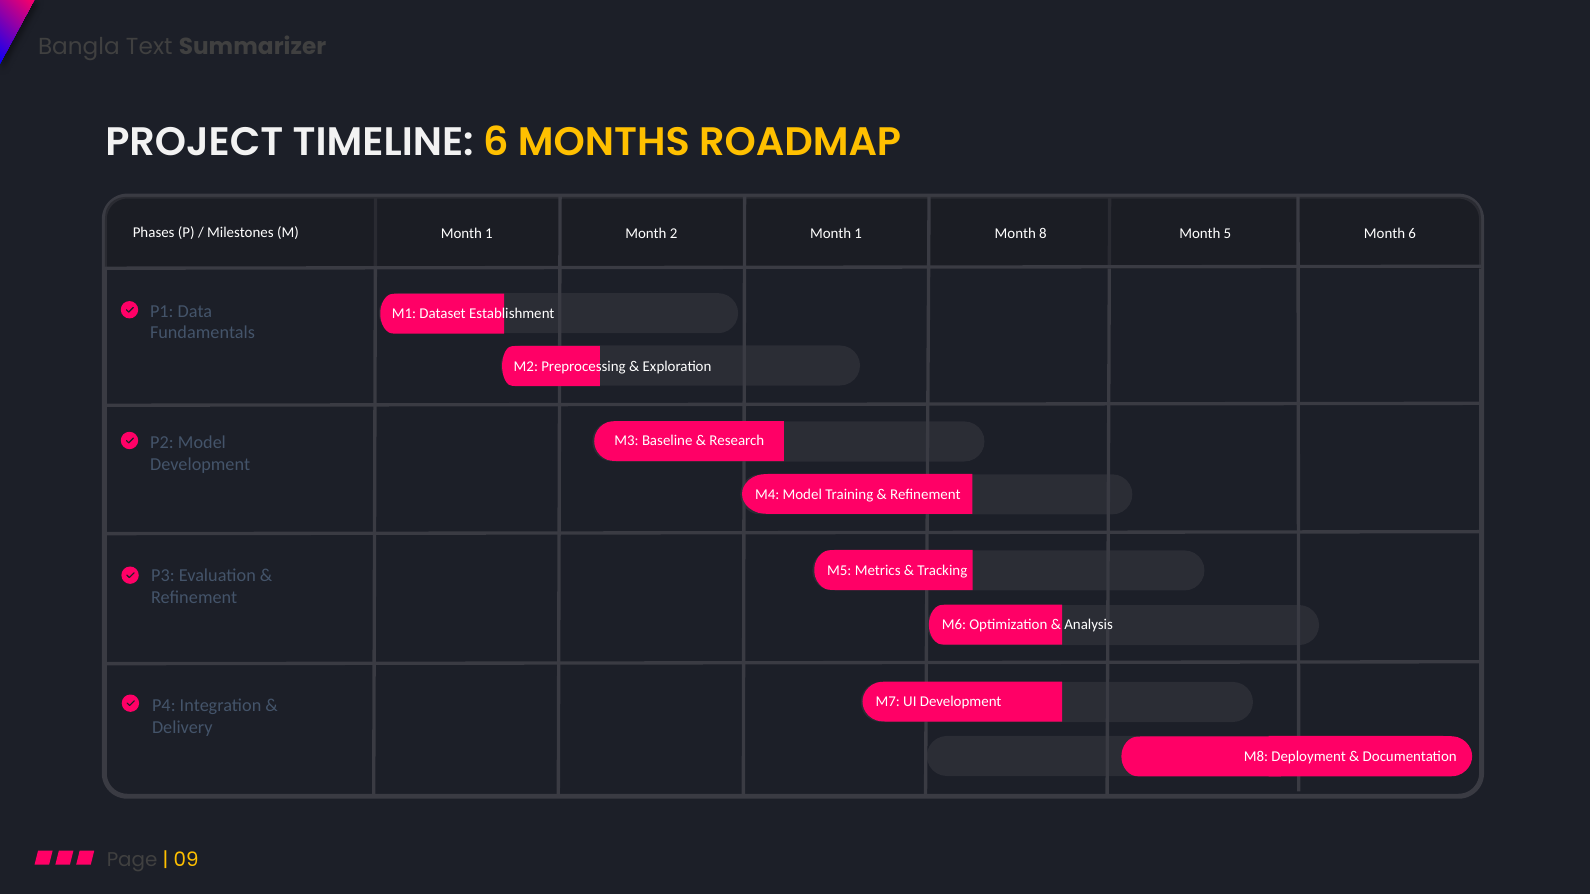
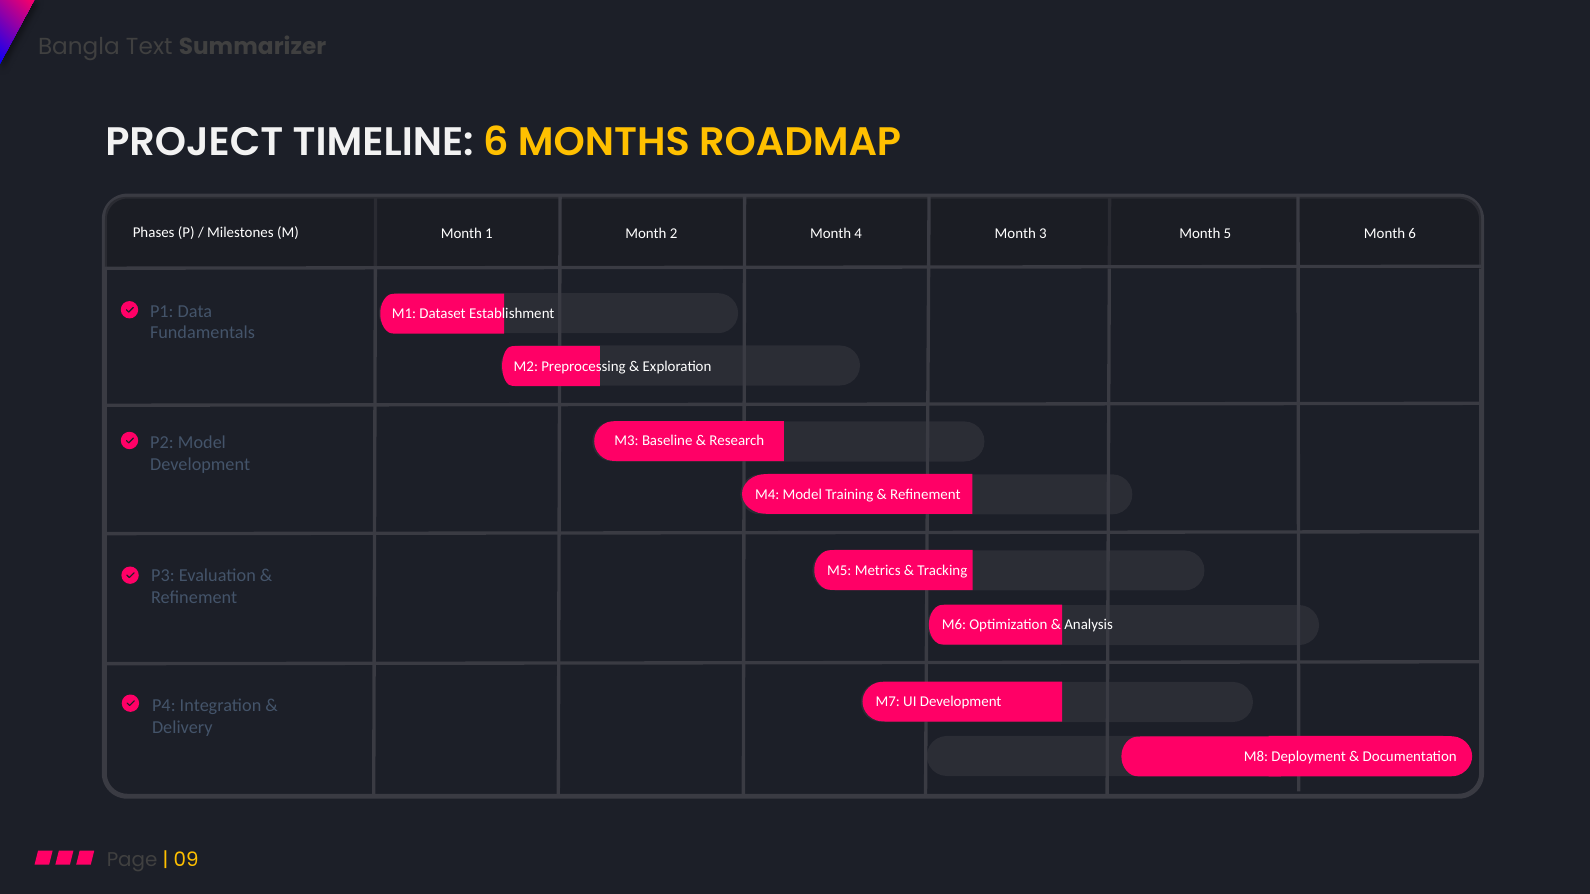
2 Month 1: 1 -> 4
8: 8 -> 3
